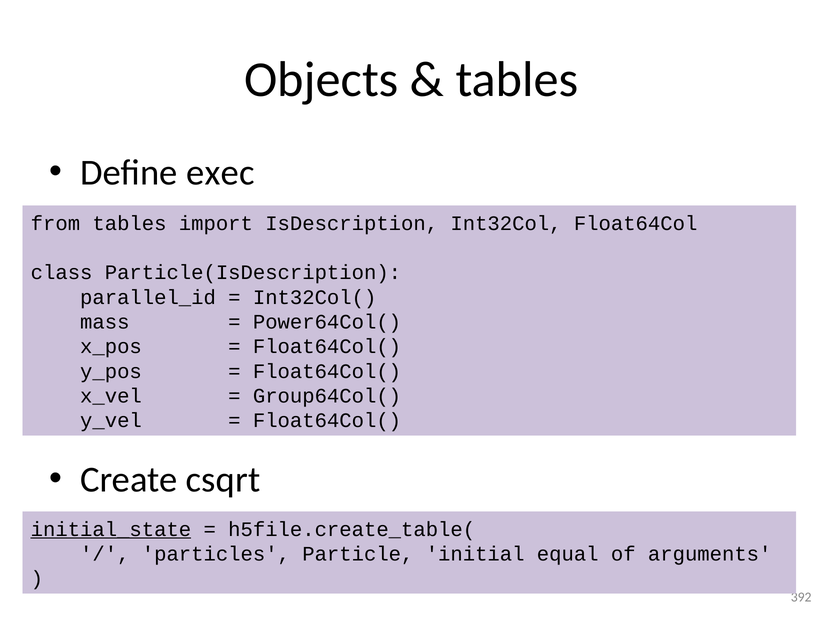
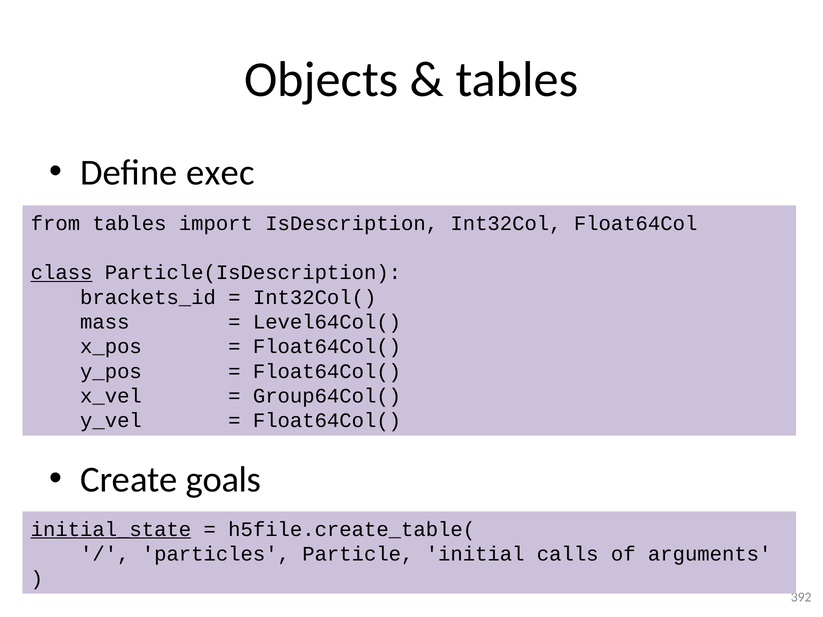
class underline: none -> present
parallel_id: parallel_id -> brackets_id
Power64Col(: Power64Col( -> Level64Col(
csqrt: csqrt -> goals
equal: equal -> calls
